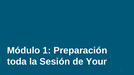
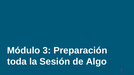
1: 1 -> 3
Your: Your -> Algo
